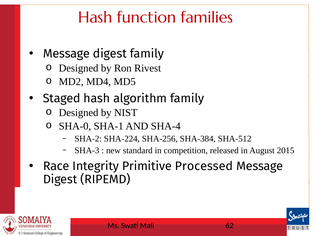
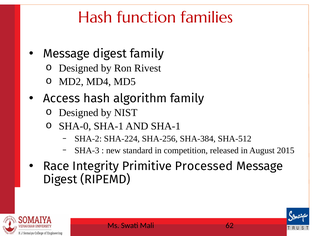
Staged: Staged -> Access
AND SHA-4: SHA-4 -> SHA-1
